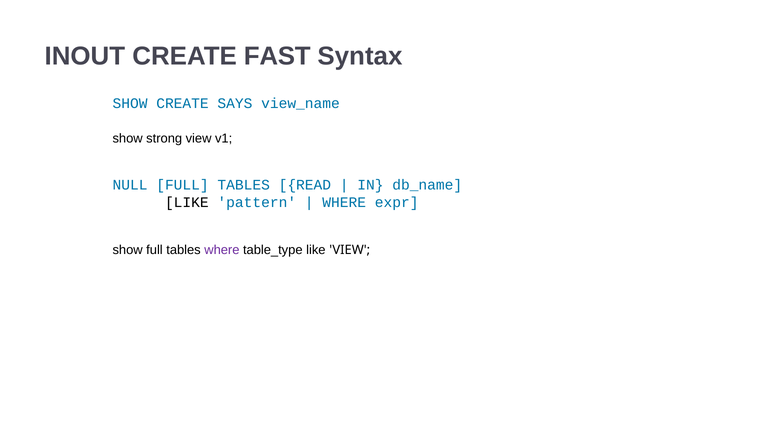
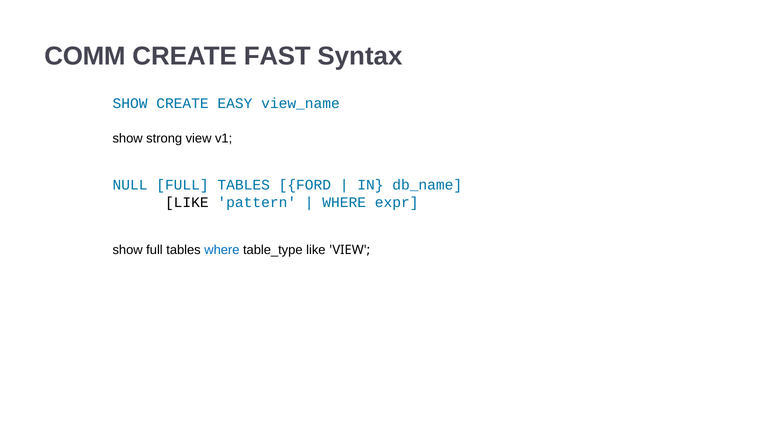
INOUT: INOUT -> COMM
SAYS: SAYS -> EASY
READ: READ -> FORD
where at (222, 250) colour: purple -> blue
